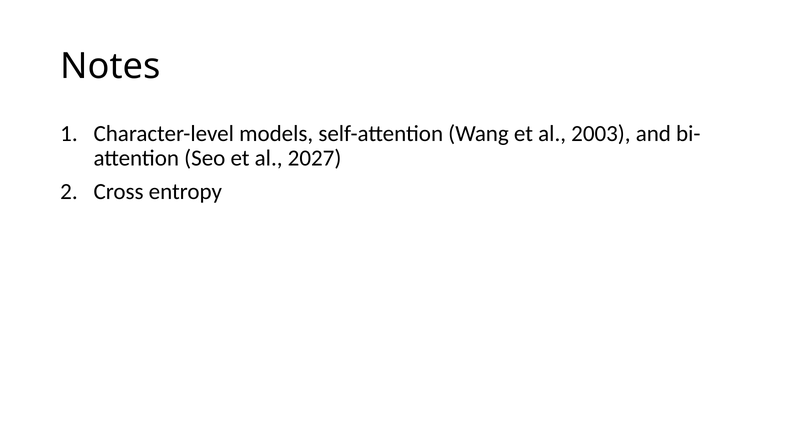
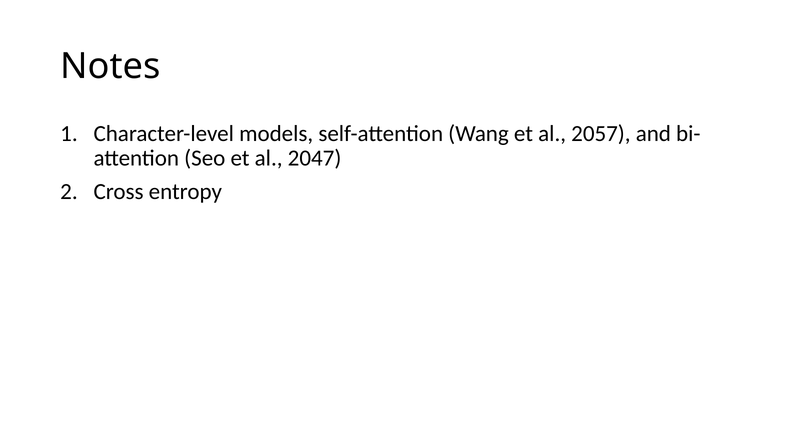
2003: 2003 -> 2057
2027: 2027 -> 2047
